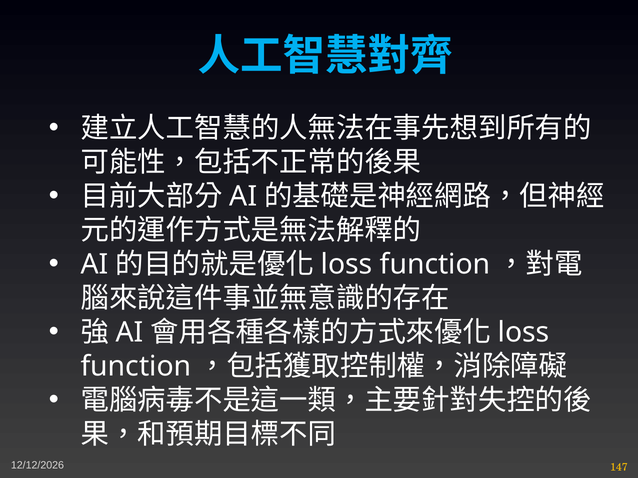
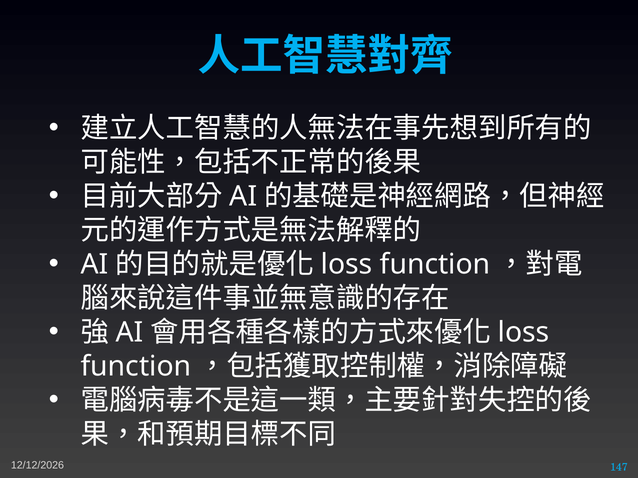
147 colour: yellow -> light blue
